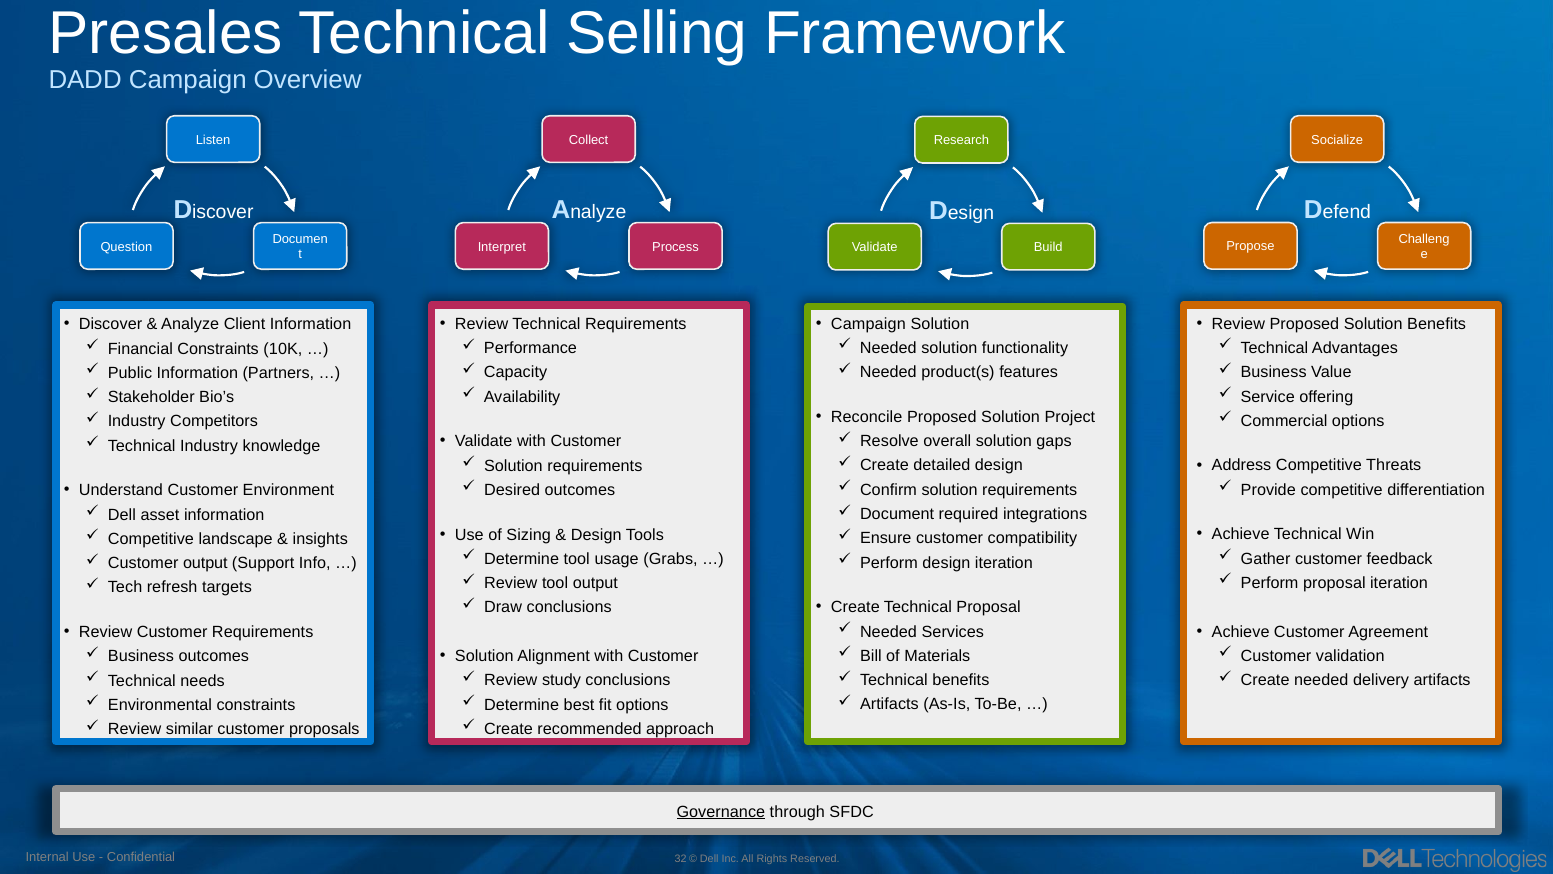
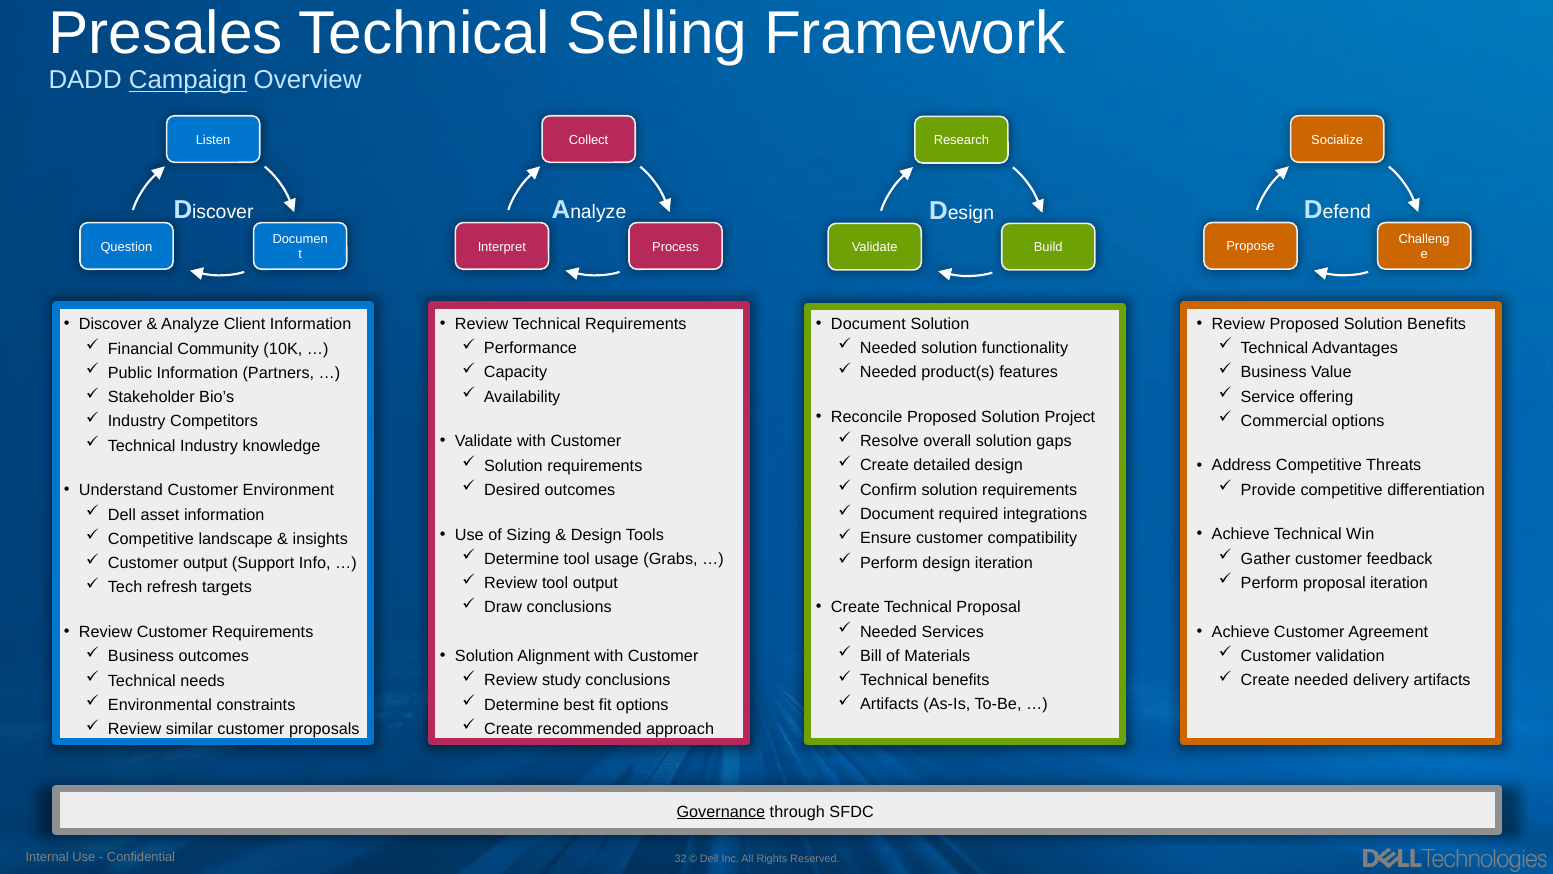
Campaign at (188, 80) underline: none -> present
Campaign at (868, 324): Campaign -> Document
Financial Constraints: Constraints -> Community
